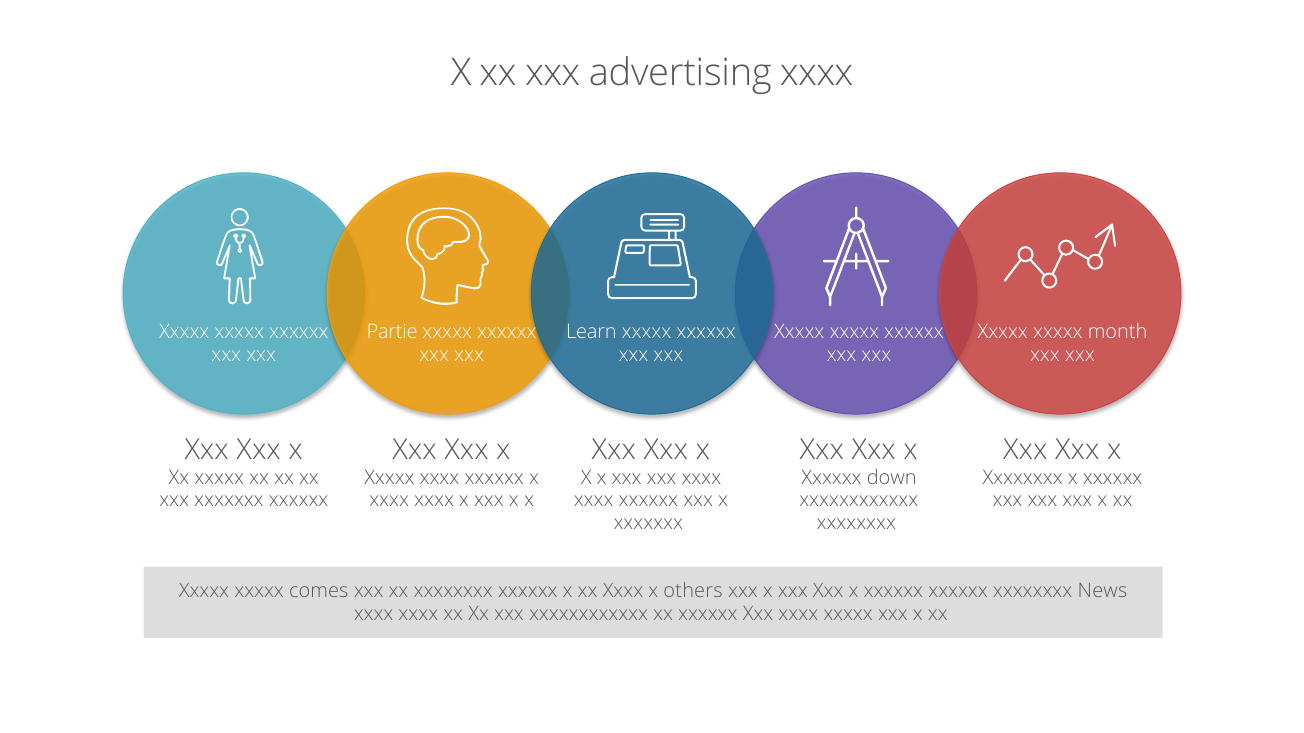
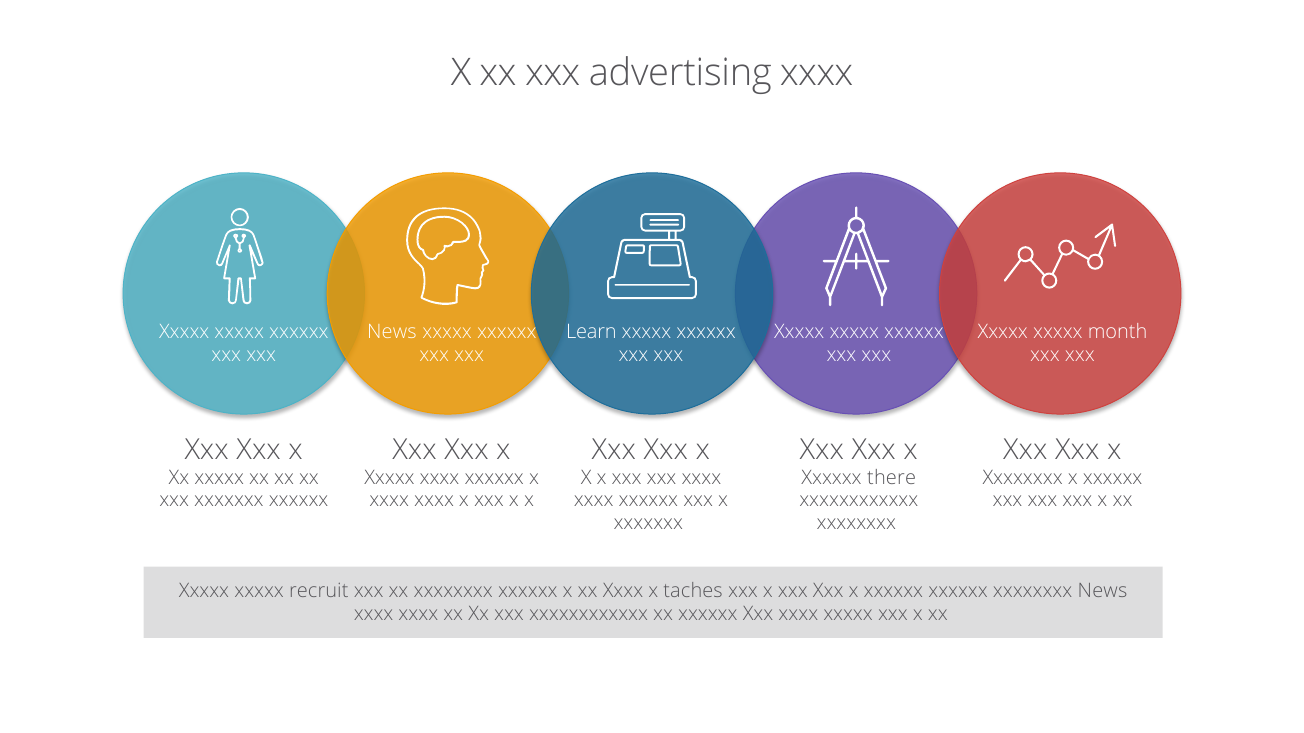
Partie at (392, 332): Partie -> News
down: down -> there
comes: comes -> recruit
others: others -> taches
